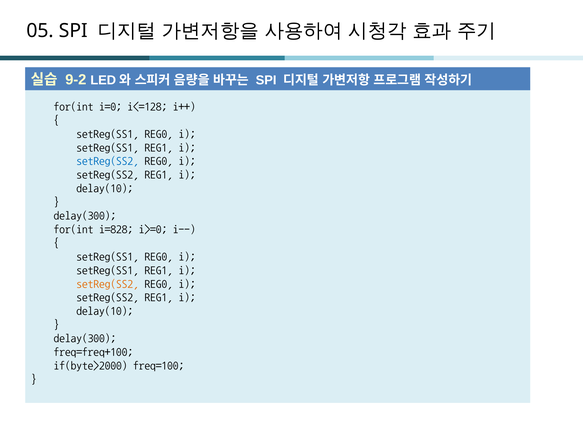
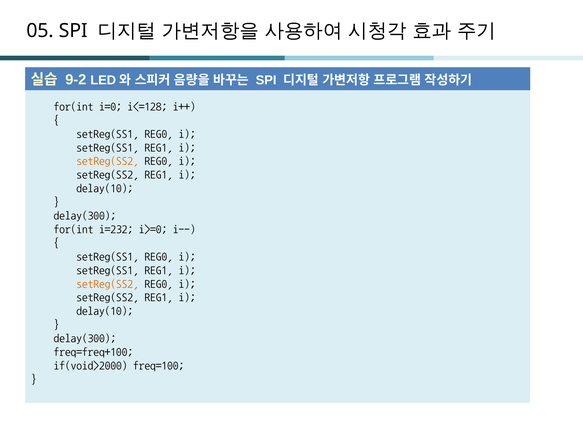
setReg(SS2 at (108, 161) colour: blue -> orange
i=828: i=828 -> i=232
if(byte>2000: if(byte>2000 -> if(void>2000
